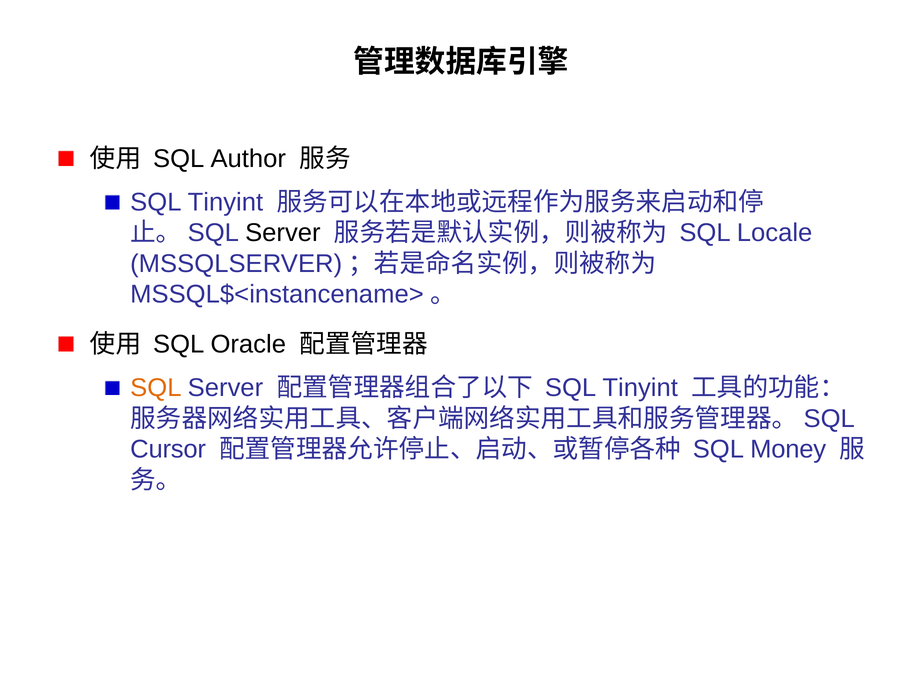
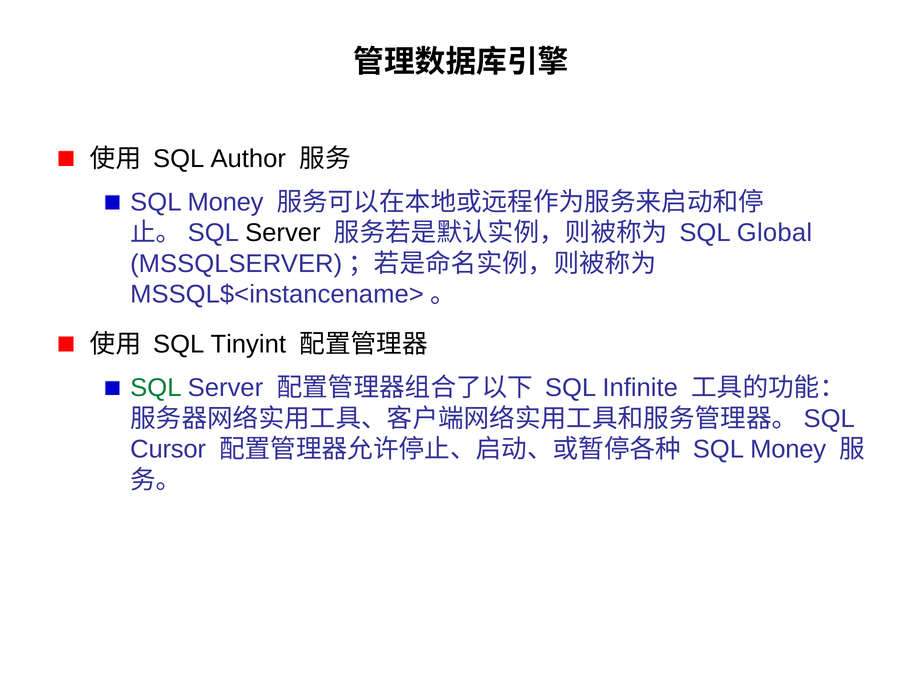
Tinyint at (225, 202): Tinyint -> Money
Locale: Locale -> Global
Oracle: Oracle -> Tinyint
SQL at (156, 388) colour: orange -> green
Tinyint at (640, 388): Tinyint -> Infinite
